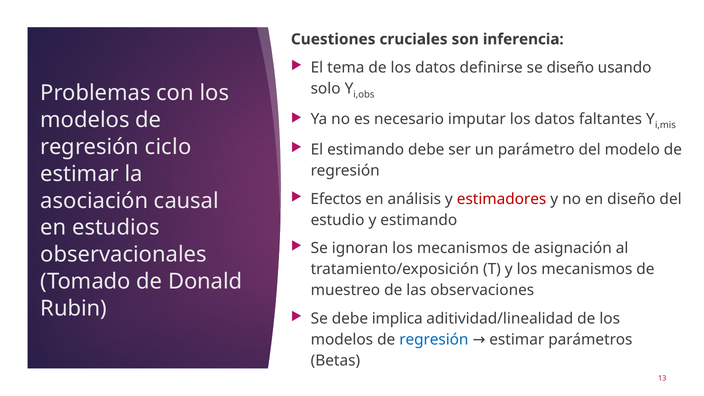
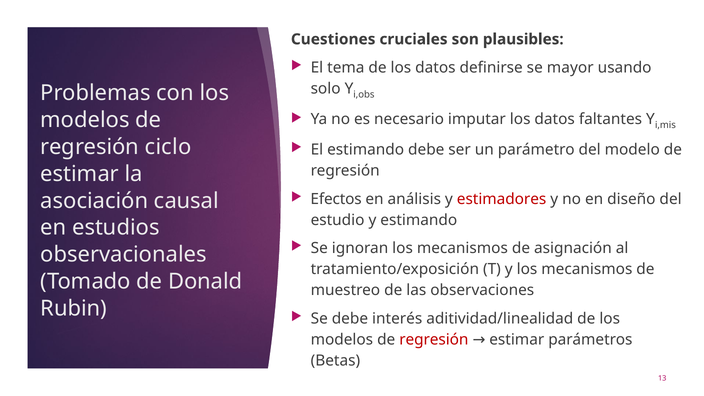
inferencia: inferencia -> plausibles
se diseño: diseño -> mayor
implica: implica -> interés
regresión at (434, 340) colour: blue -> red
